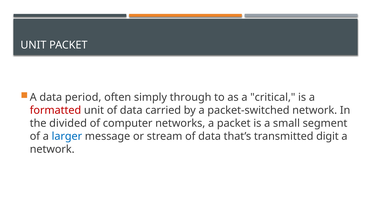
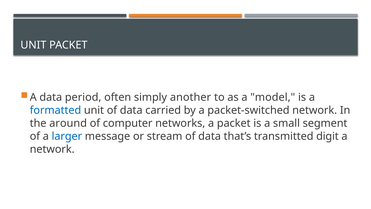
through: through -> another
critical: critical -> model
formatted colour: red -> blue
divided: divided -> around
